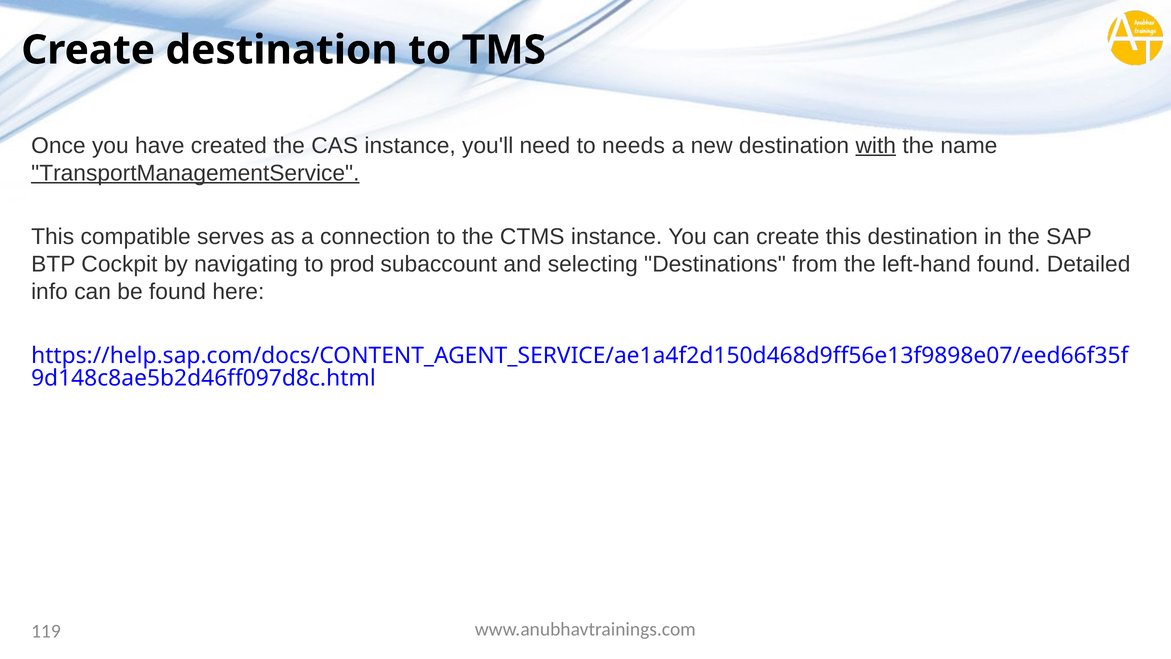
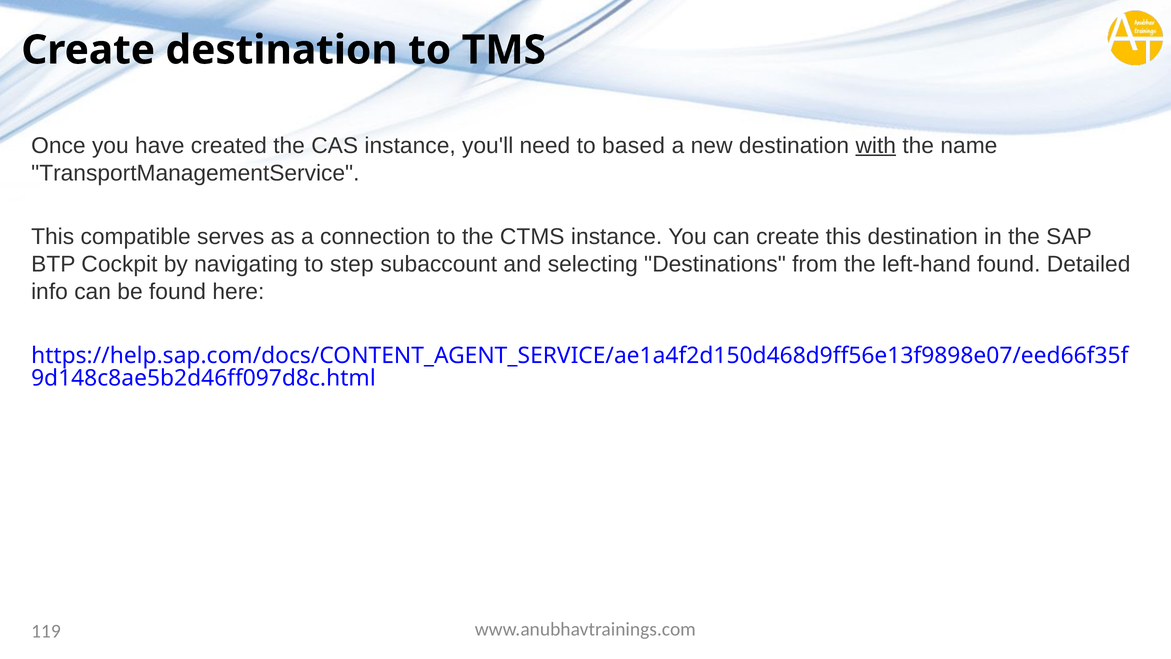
needs: needs -> based
TransportManagementService underline: present -> none
prod: prod -> step
